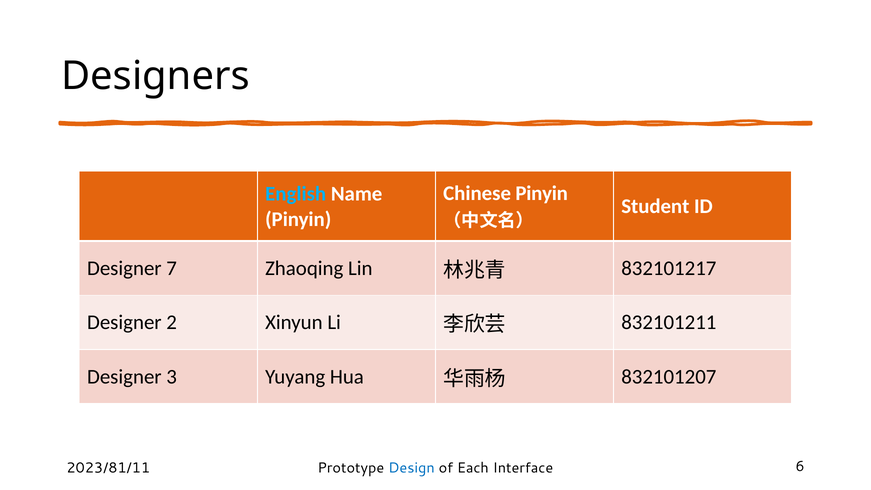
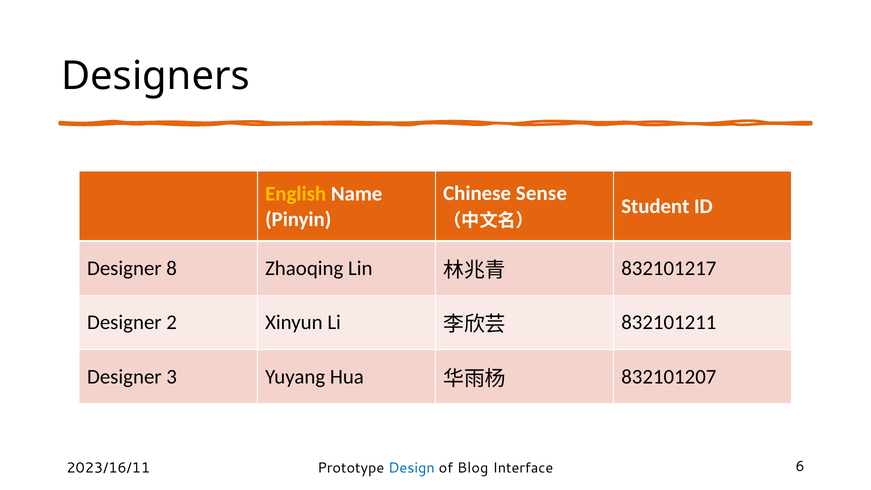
Chinese Pinyin: Pinyin -> Sense
English colour: light blue -> yellow
7: 7 -> 8
2023/81/11: 2023/81/11 -> 2023/16/11
Each: Each -> Blog
